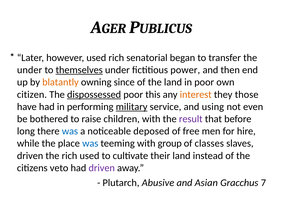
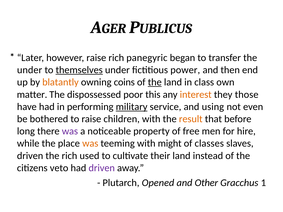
however used: used -> raise
senatorial: senatorial -> panegyric
since: since -> coins
the at (155, 82) underline: none -> present
in poor: poor -> class
citizen: citizen -> matter
dispossessed underline: present -> none
result colour: purple -> orange
was at (70, 131) colour: blue -> purple
deposed: deposed -> property
was at (90, 144) colour: blue -> orange
group: group -> might
Abusive: Abusive -> Opened
Asian: Asian -> Other
7: 7 -> 1
